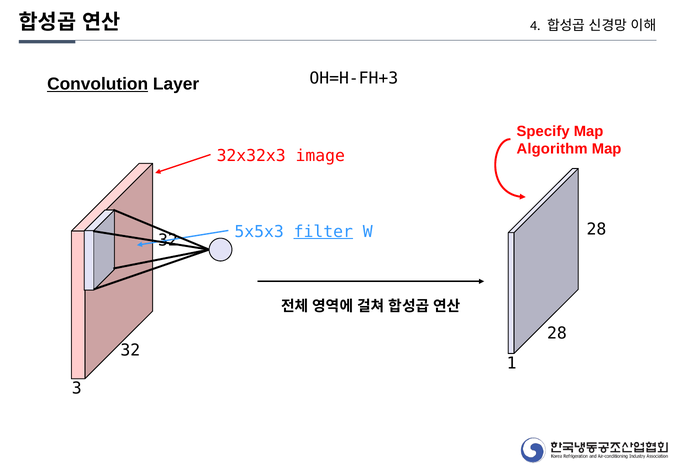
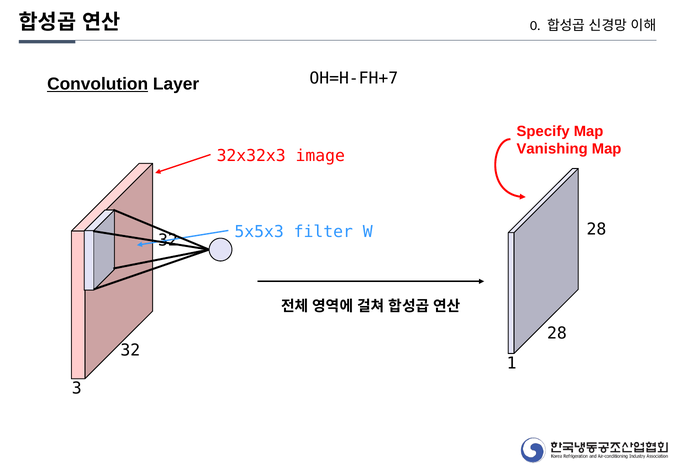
4: 4 -> 0
OH=H-FH+3: OH=H-FH+3 -> OH=H-FH+7
Algorithm: Algorithm -> Vanishing
filter underline: present -> none
